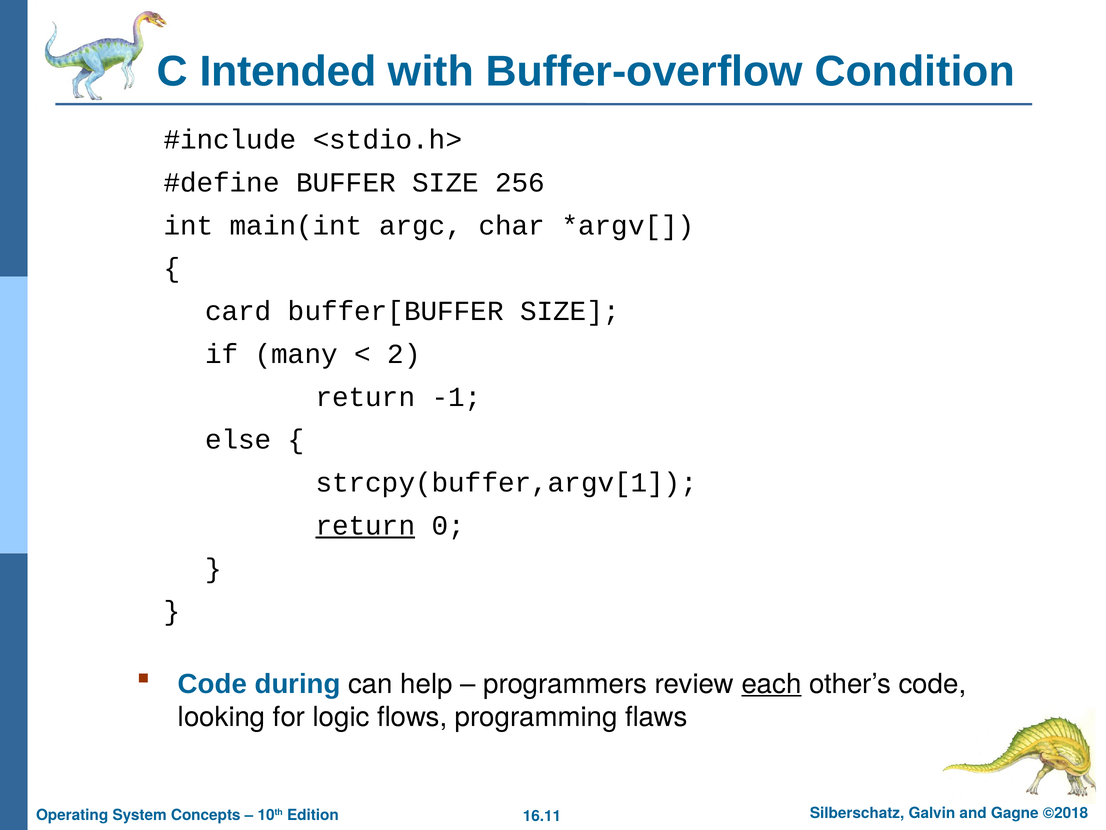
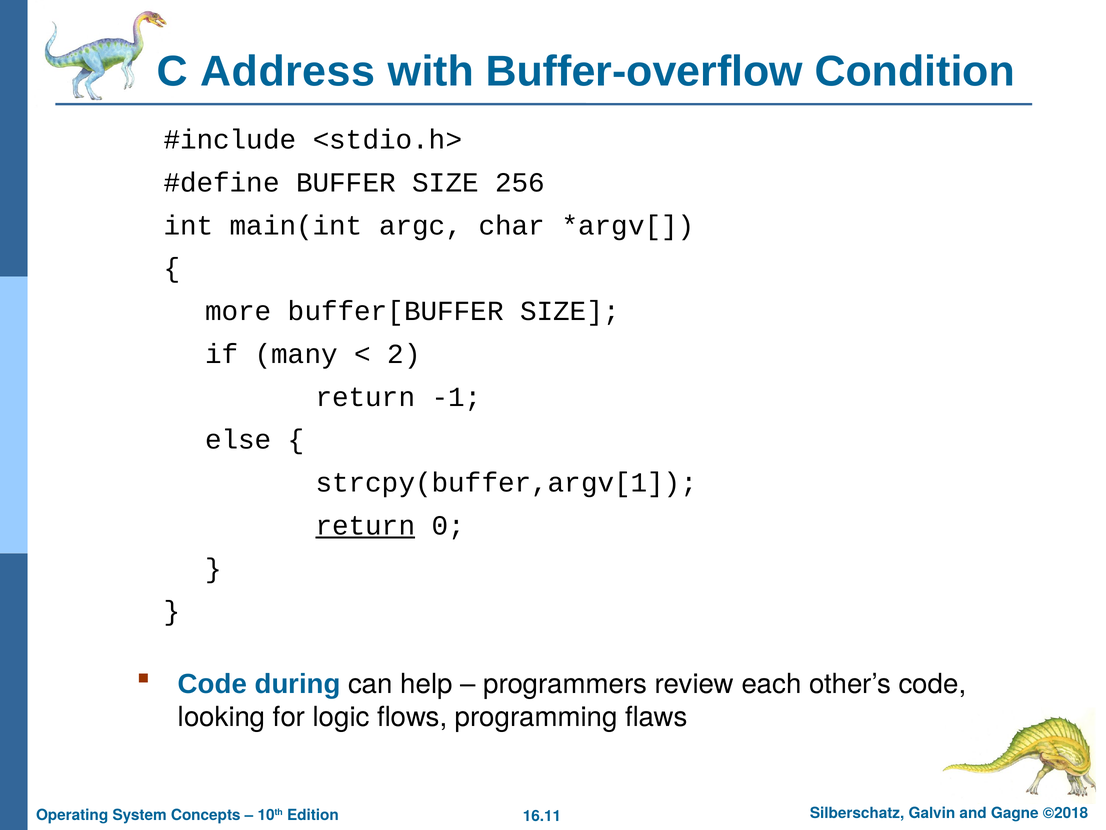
Intended: Intended -> Address
card: card -> more
each underline: present -> none
